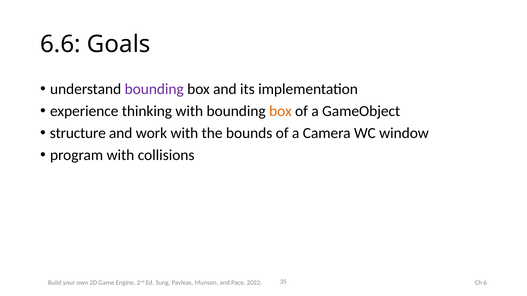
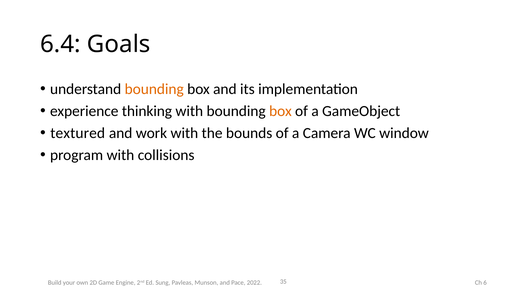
6.6: 6.6 -> 6.4
bounding at (154, 89) colour: purple -> orange
structure: structure -> textured
